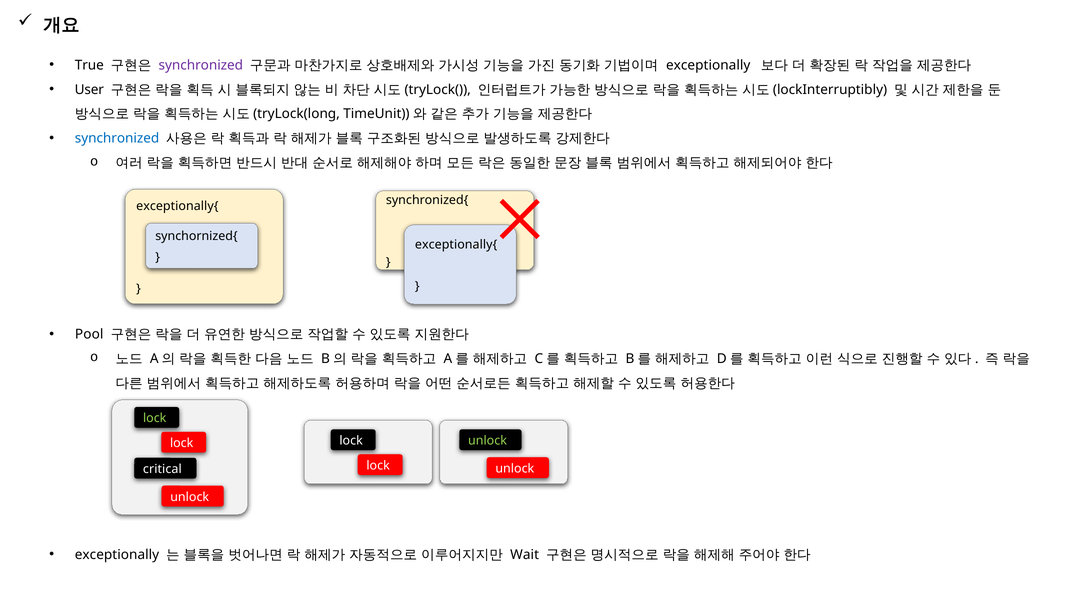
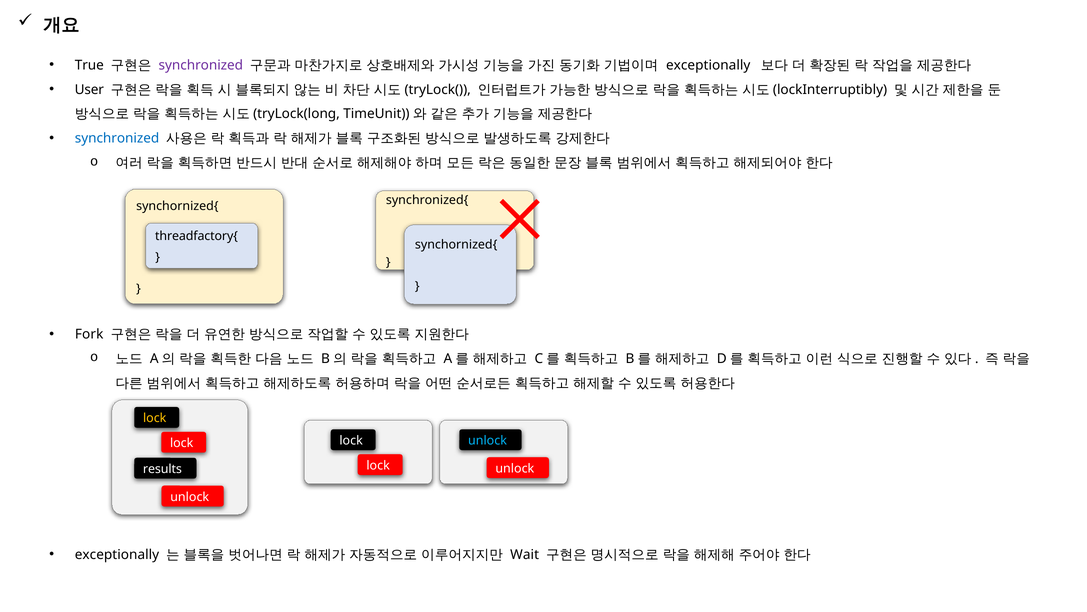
exceptionally{ at (177, 206): exceptionally{ -> synchornized{
synchornized{: synchornized{ -> threadfactory{
exceptionally{ at (456, 244): exceptionally{ -> synchornized{
Pool: Pool -> Fork
lock at (155, 418) colour: light green -> yellow
unlock at (488, 440) colour: light green -> light blue
critical: critical -> results
